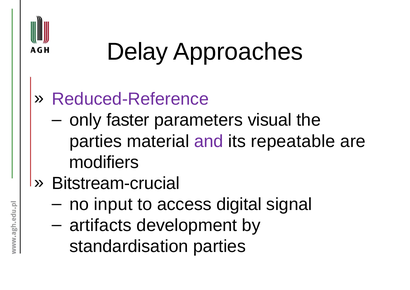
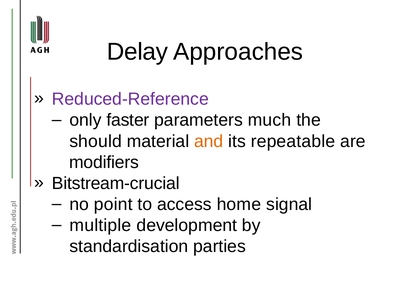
visual: visual -> much
parties at (96, 141): parties -> should
and colour: purple -> orange
input: input -> point
digital: digital -> home
artifacts: artifacts -> multiple
